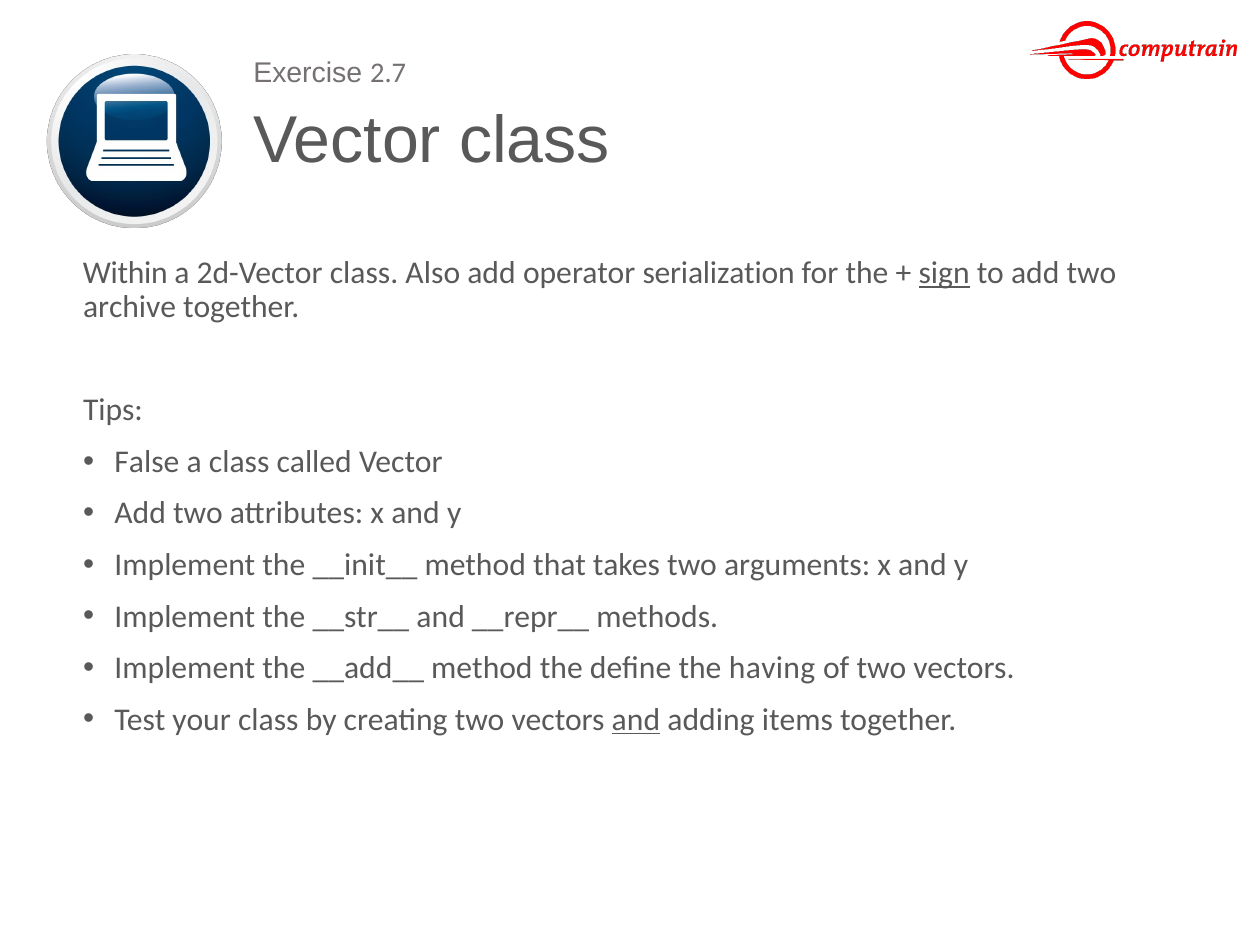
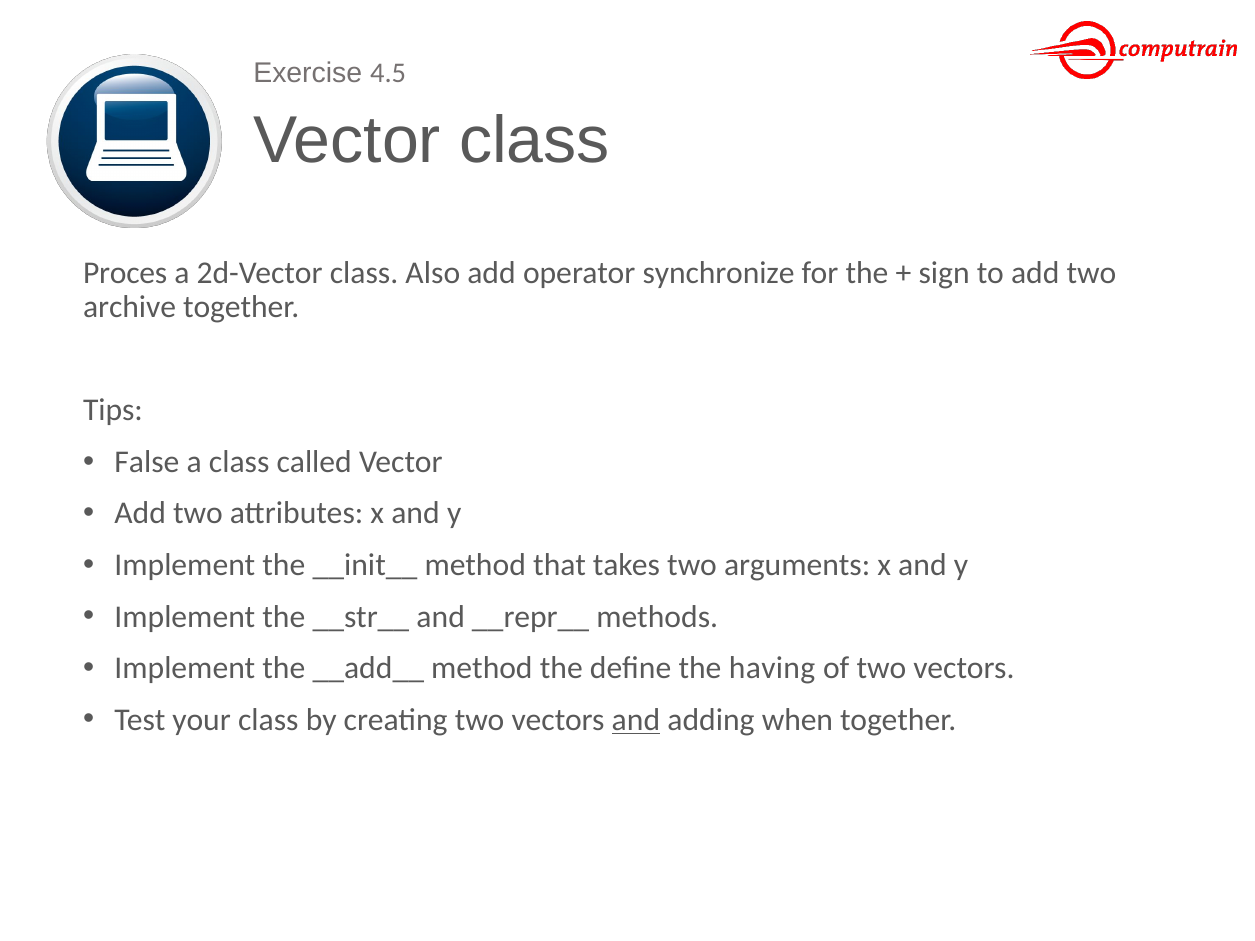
2.7: 2.7 -> 4.5
Within: Within -> Proces
serialization: serialization -> synchronize
sign underline: present -> none
items: items -> when
